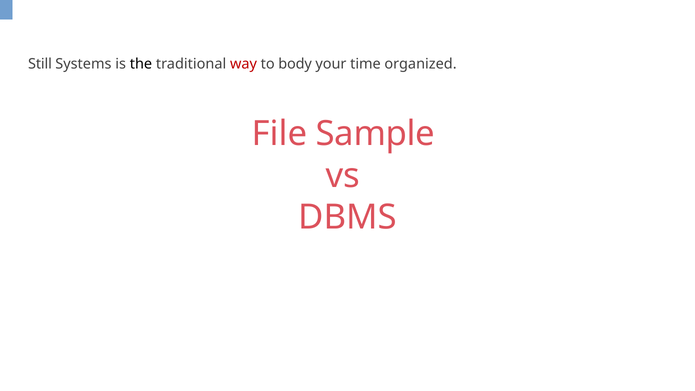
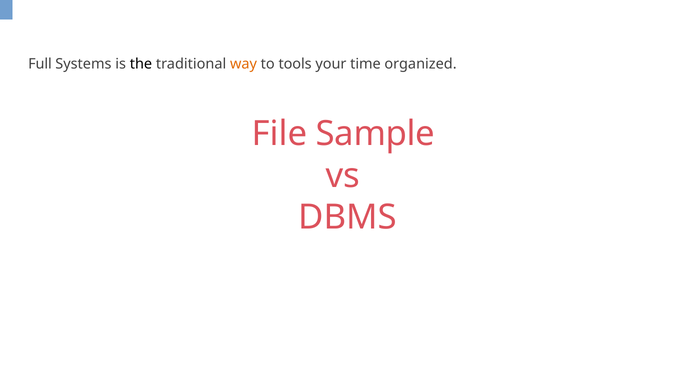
Still: Still -> Full
way colour: red -> orange
body: body -> tools
